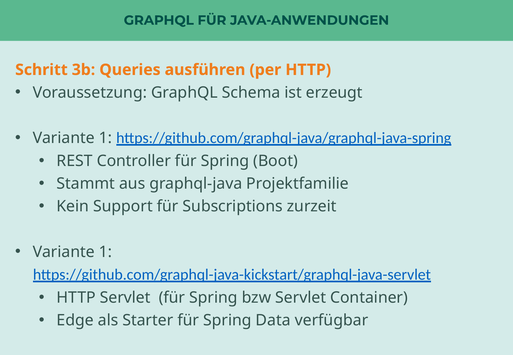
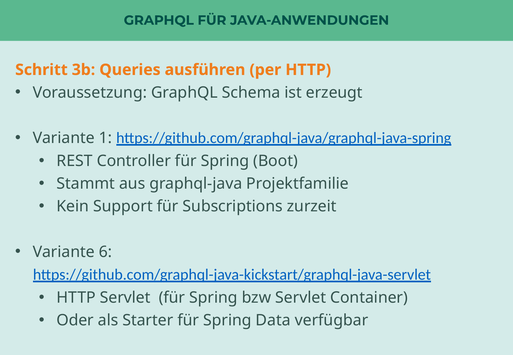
1 at (105, 252): 1 -> 6
Edge: Edge -> Oder
